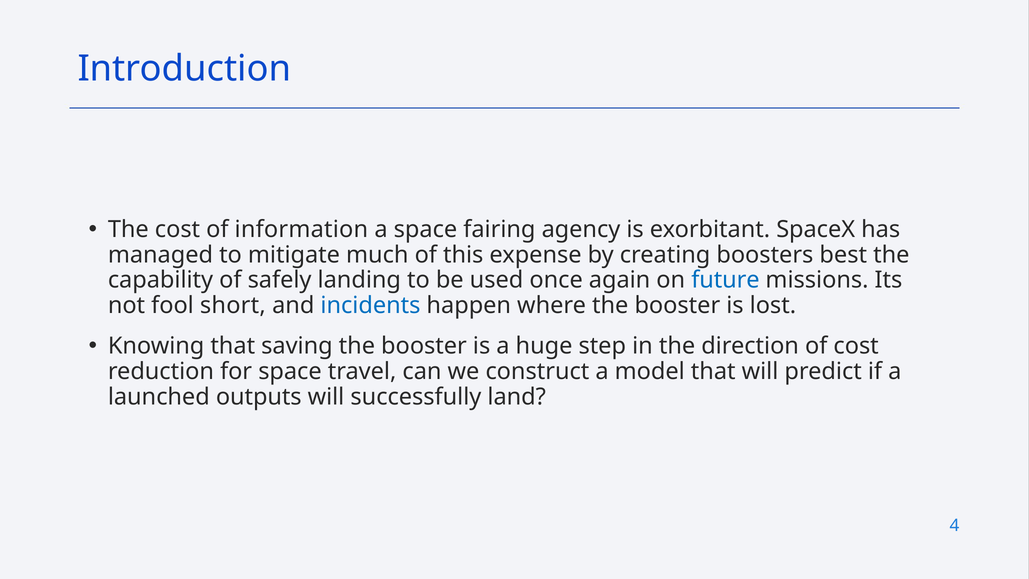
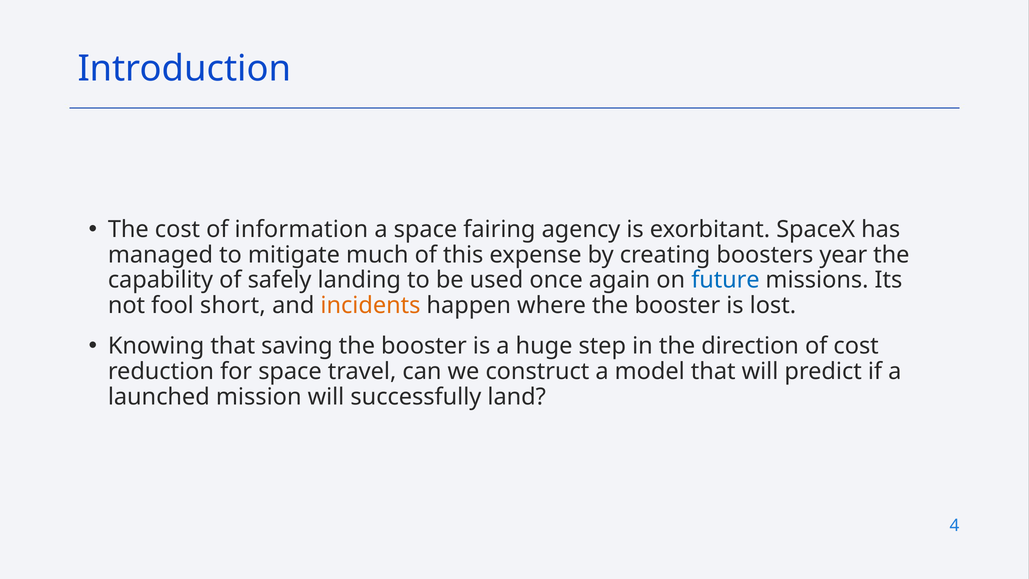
best: best -> year
incidents colour: blue -> orange
outputs: outputs -> mission
